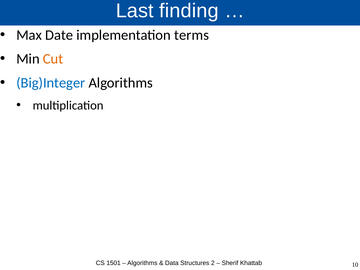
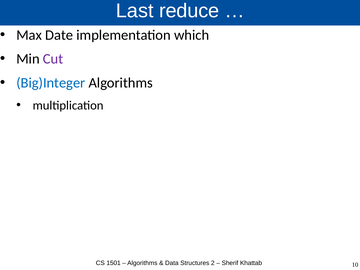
finding: finding -> reduce
terms: terms -> which
Cut colour: orange -> purple
